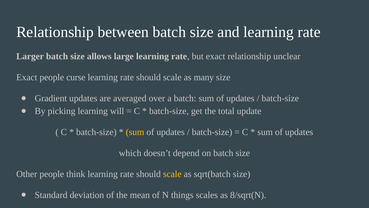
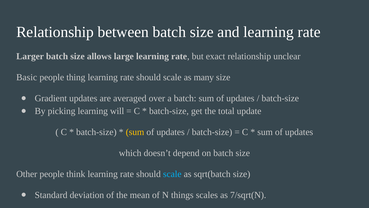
Exact at (27, 77): Exact -> Basic
curse: curse -> thing
scale at (172, 174) colour: yellow -> light blue
8/sqrt(N: 8/sqrt(N -> 7/sqrt(N
